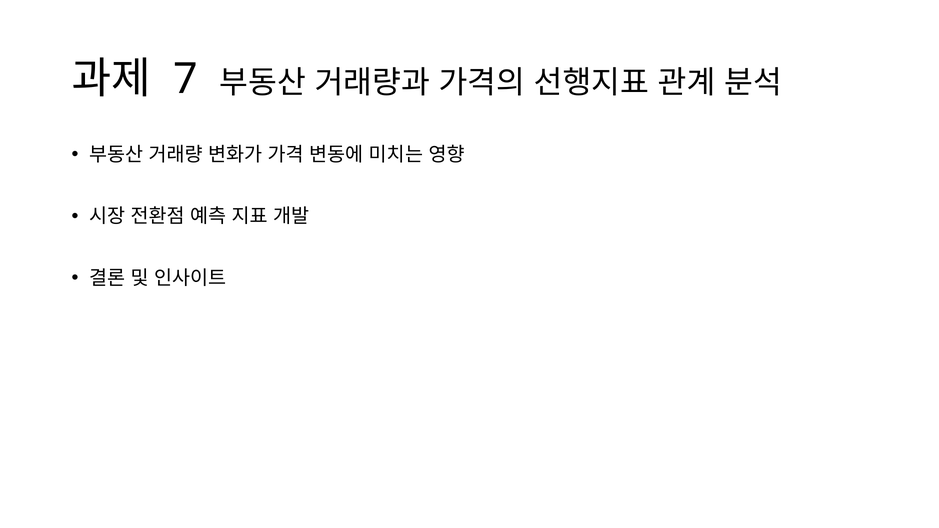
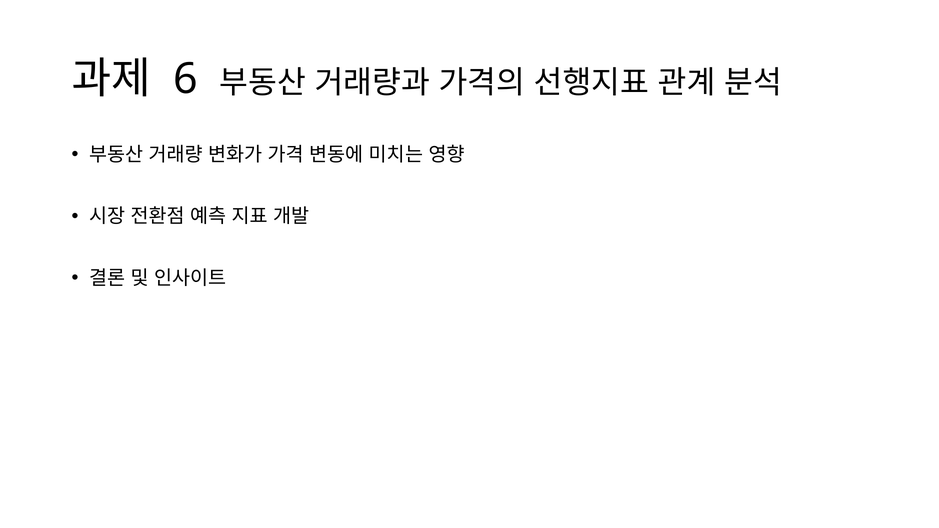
7: 7 -> 6
